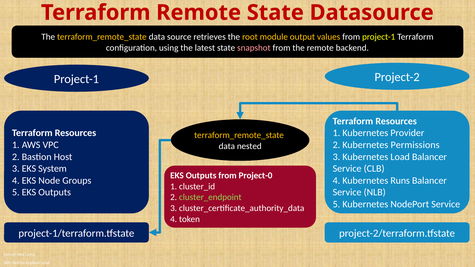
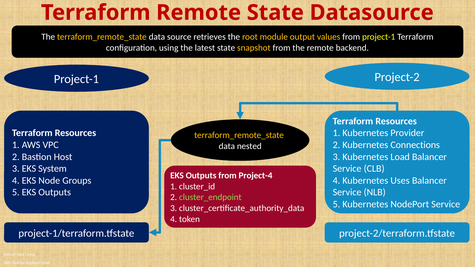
snapshot colour: pink -> yellow
Permissions: Permissions -> Connections
Project-0: Project-0 -> Project-4
Runs: Runs -> Uses
